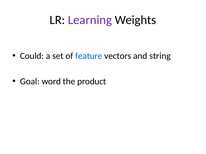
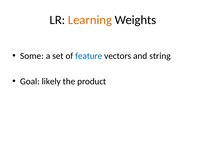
Learning colour: purple -> orange
Could: Could -> Some
word: word -> likely
